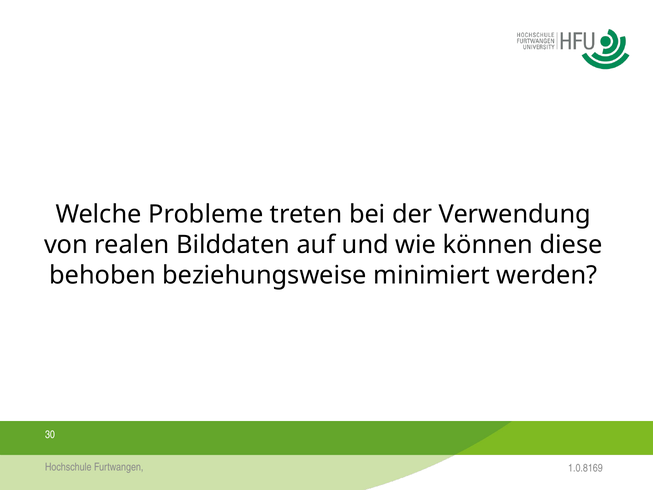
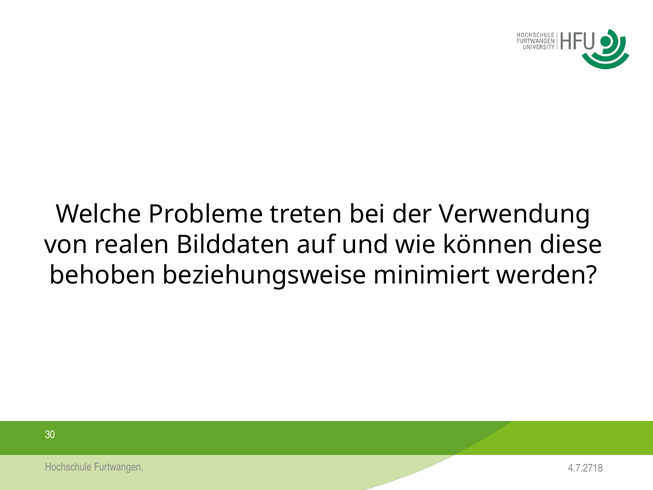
1.0.8169: 1.0.8169 -> 4.7.2718
